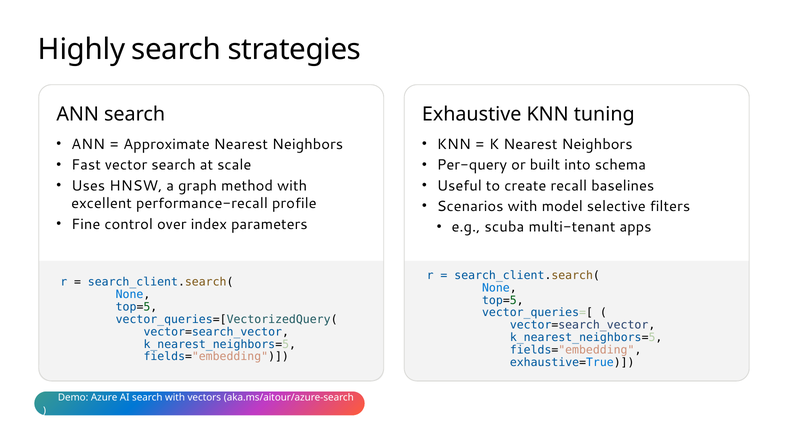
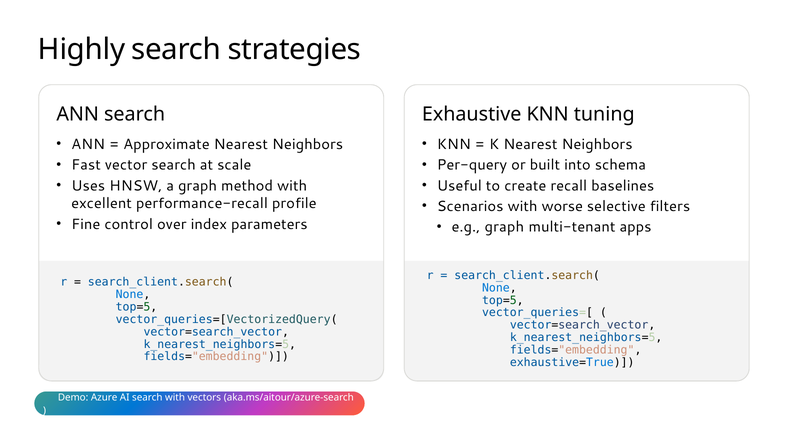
model: model -> worse
e.g scuba: scuba -> graph
